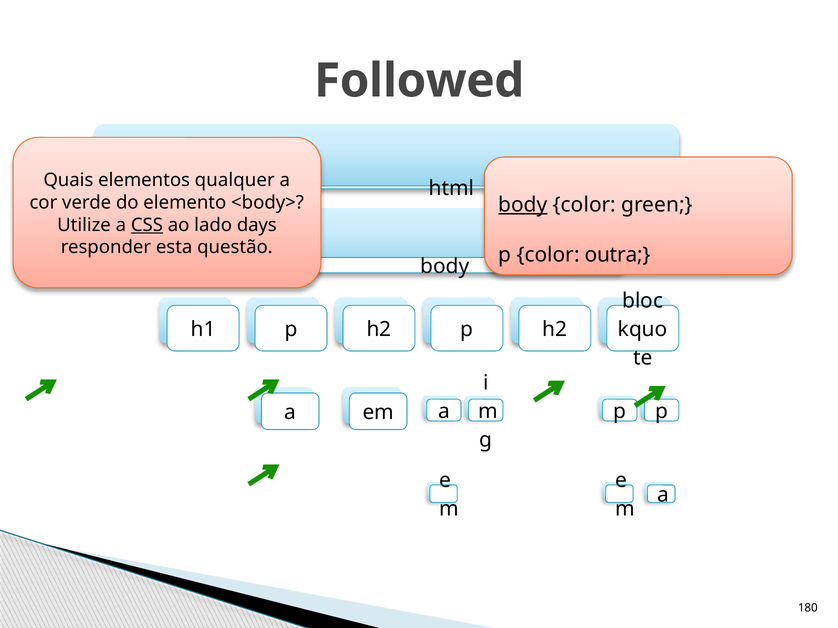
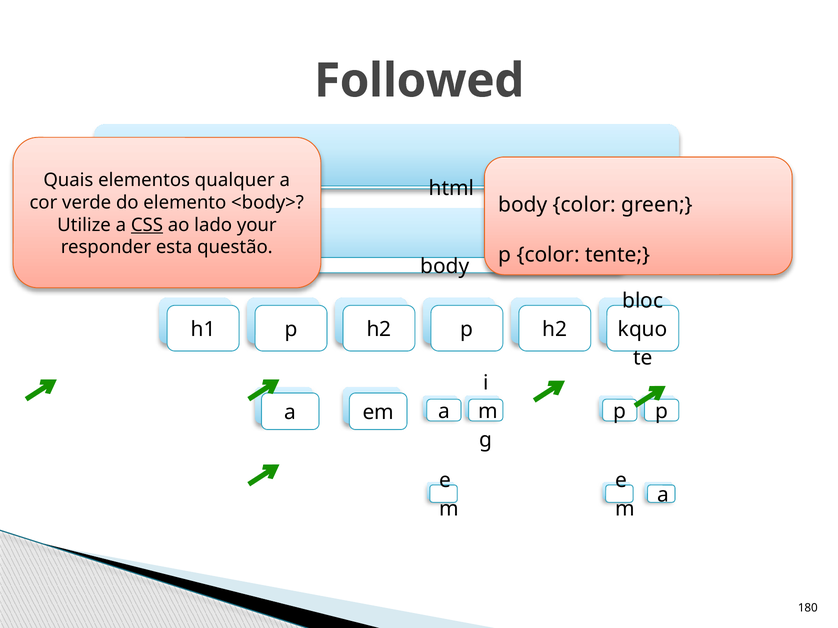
body at (523, 205) underline: present -> none
days: days -> your
outra: outra -> tente
